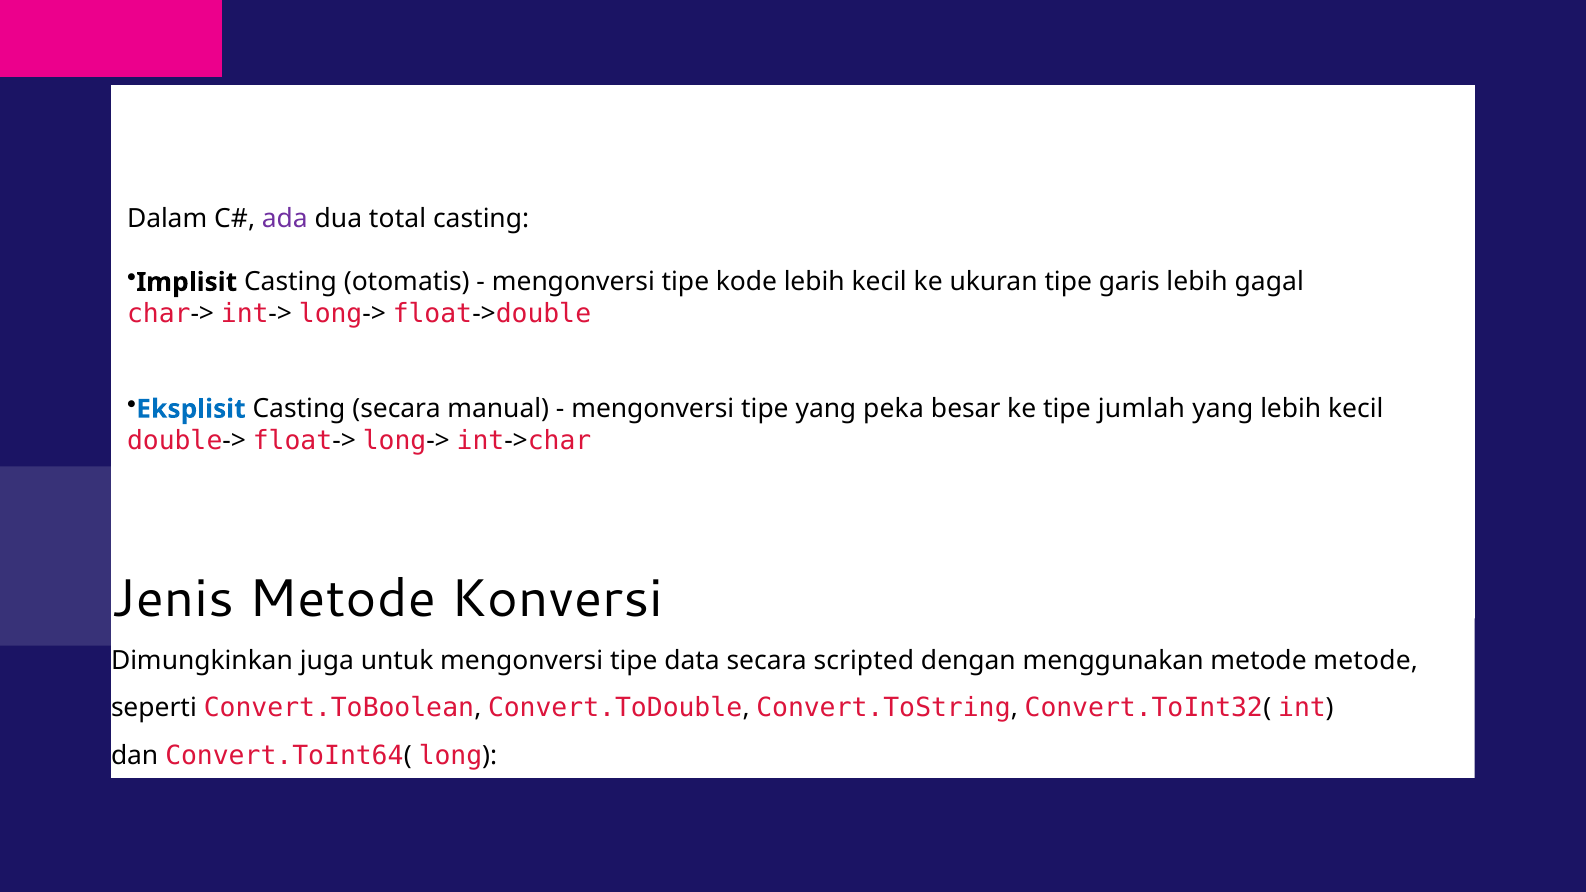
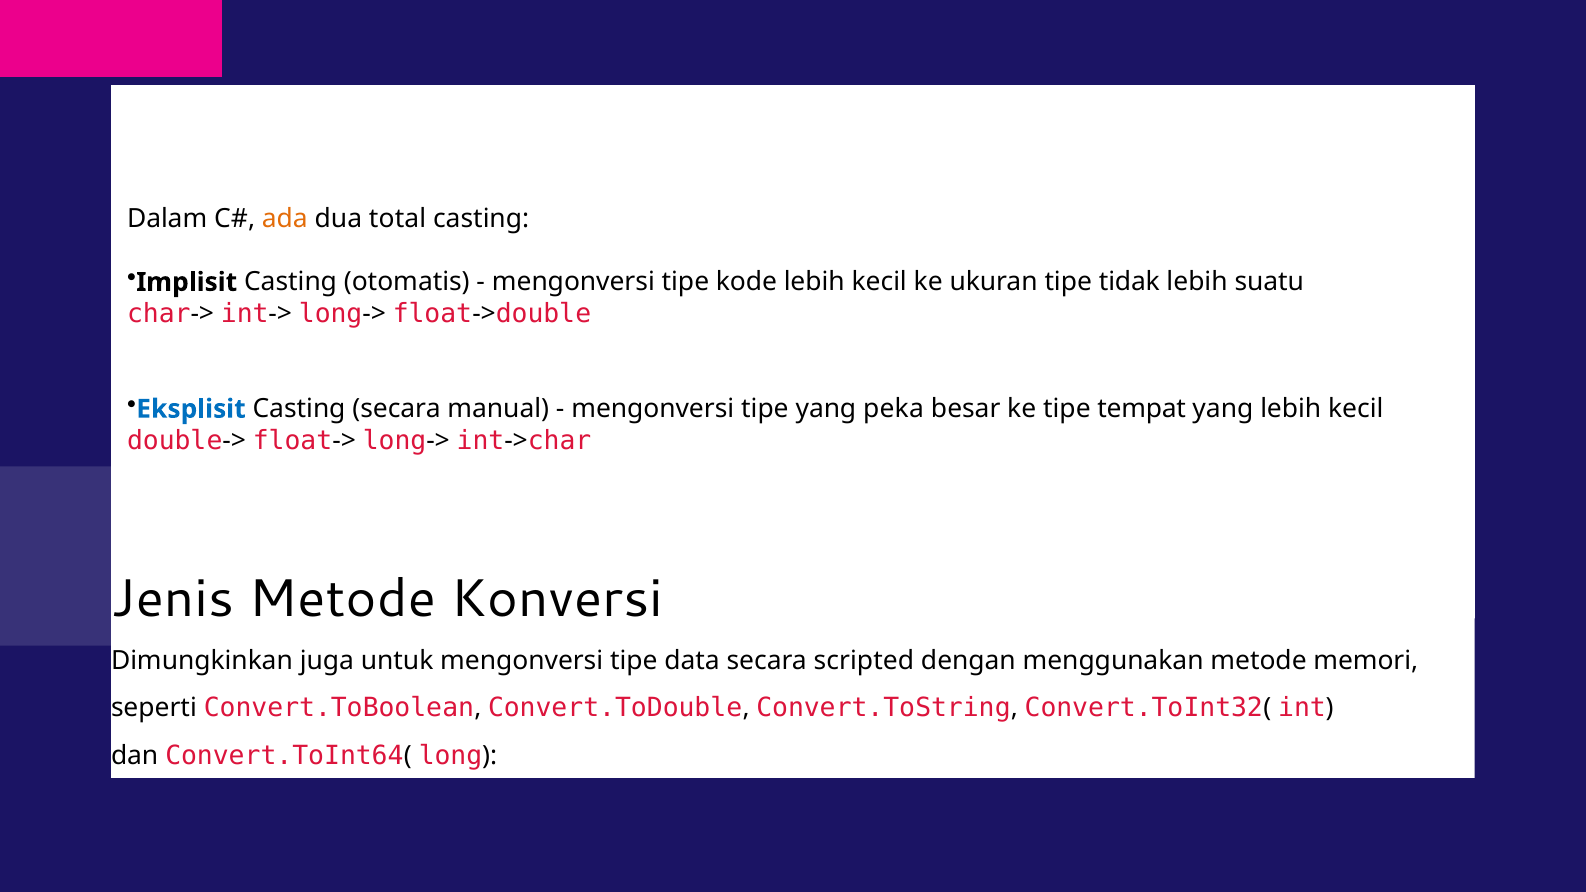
ada colour: purple -> orange
garis: garis -> tidak
gagal: gagal -> suatu
jumlah: jumlah -> tempat
metode metode: metode -> memori
